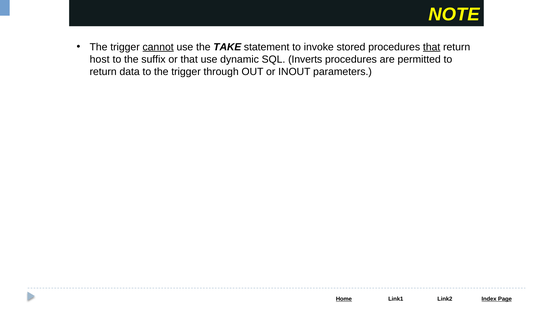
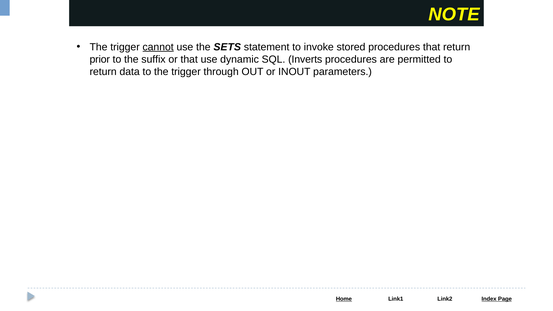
TAKE: TAKE -> SETS
that at (432, 47) underline: present -> none
host: host -> prior
